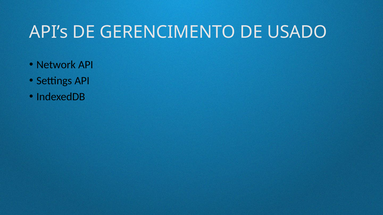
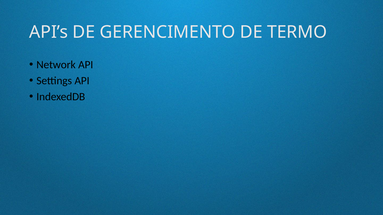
USADO: USADO -> TERMO
